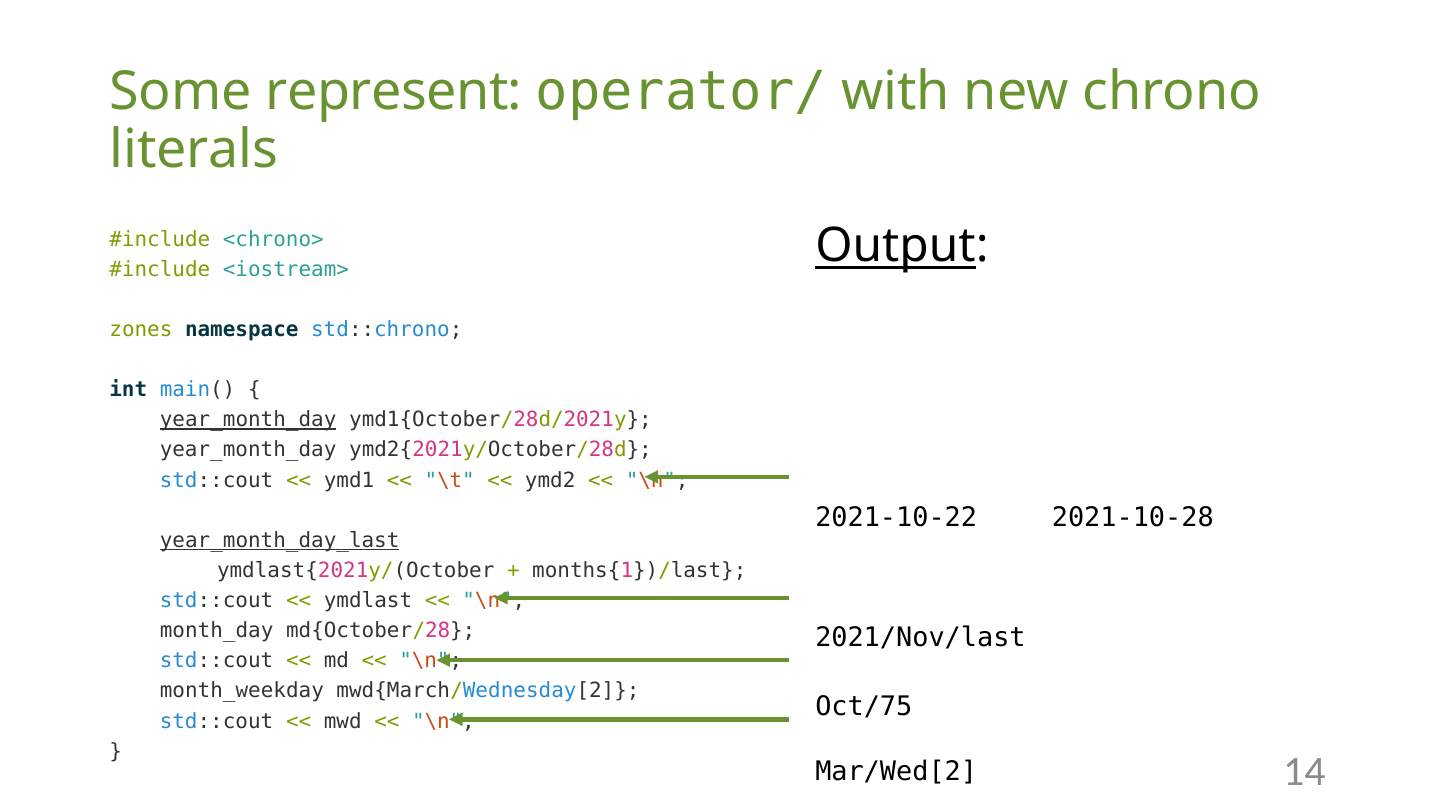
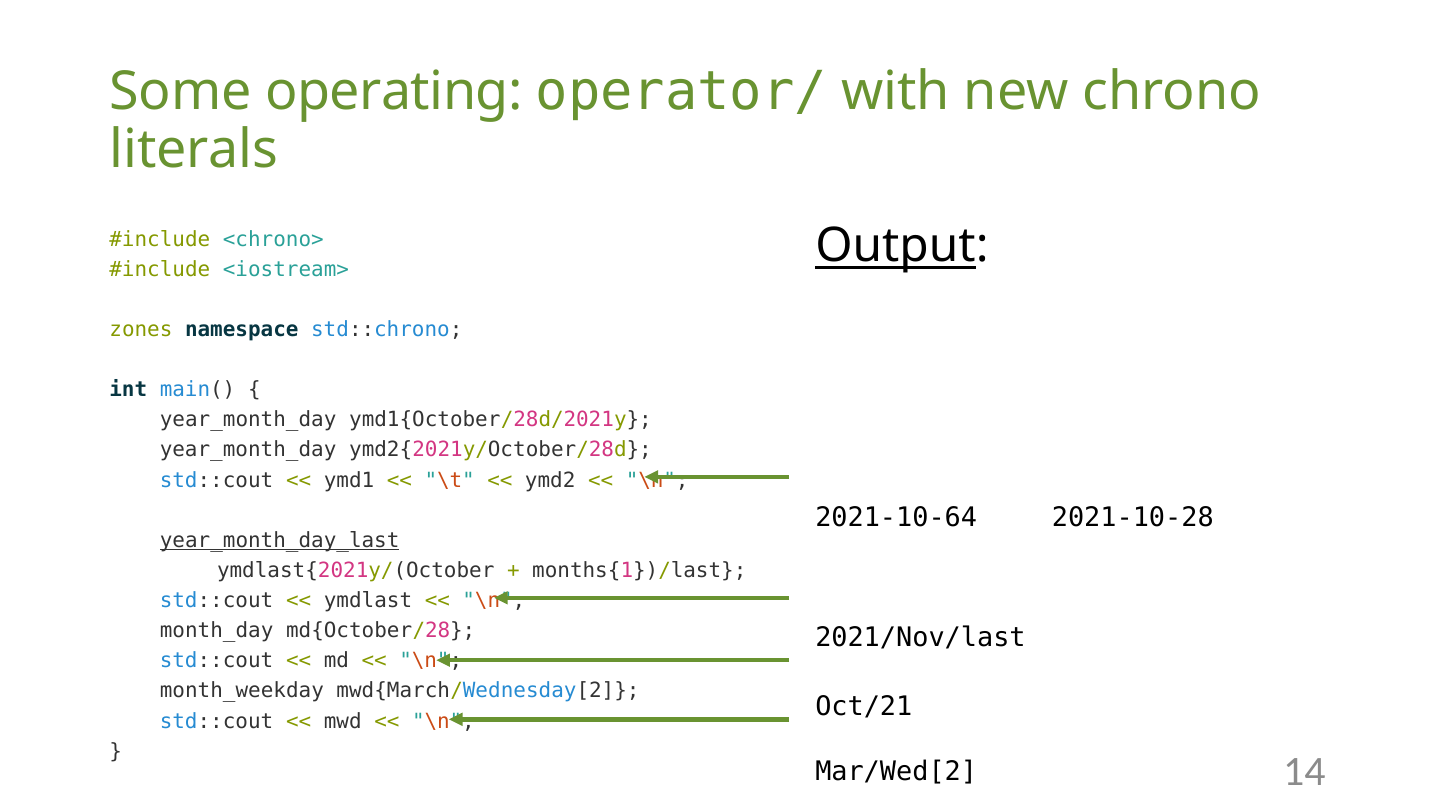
represent: represent -> operating
year_month_day at (248, 420) underline: present -> none
2021-10-22: 2021-10-22 -> 2021-10-64
Oct/75: Oct/75 -> Oct/21
